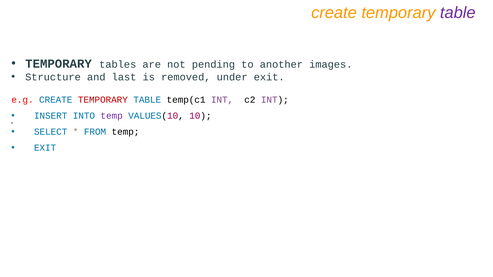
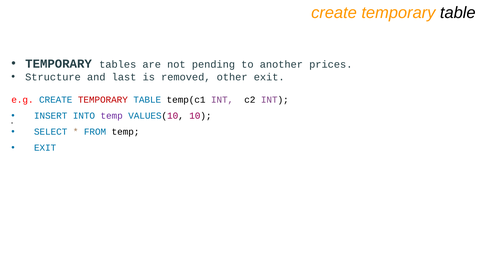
table at (458, 13) colour: purple -> black
images: images -> prices
under: under -> other
